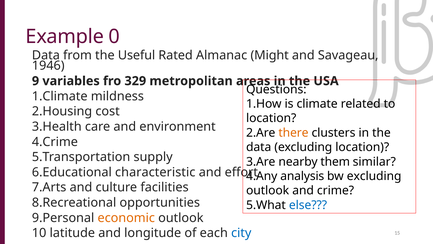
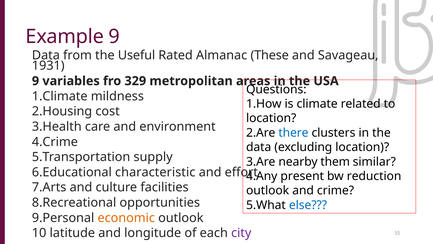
Example 0: 0 -> 9
Might: Might -> These
1946: 1946 -> 1931
there colour: orange -> blue
analysis: analysis -> present
bw excluding: excluding -> reduction
city colour: blue -> purple
